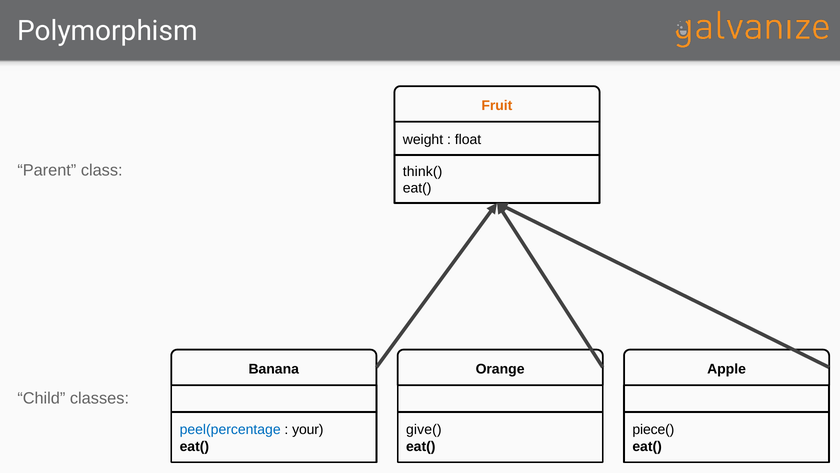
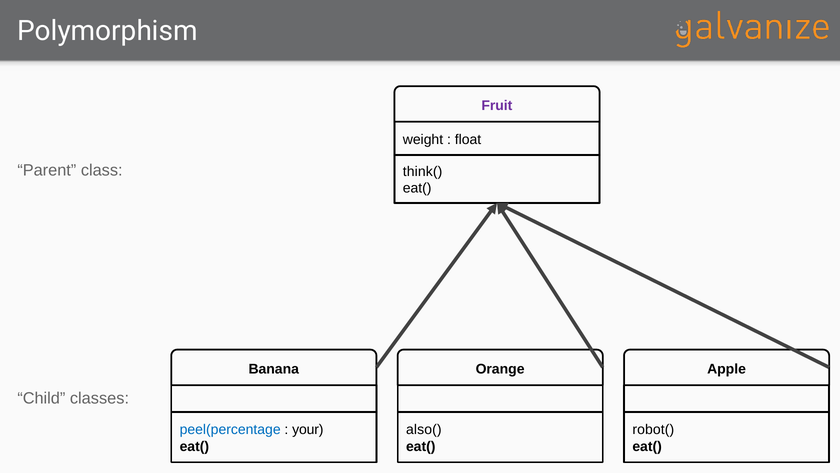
Fruit colour: orange -> purple
give(: give( -> also(
piece(: piece( -> robot(
